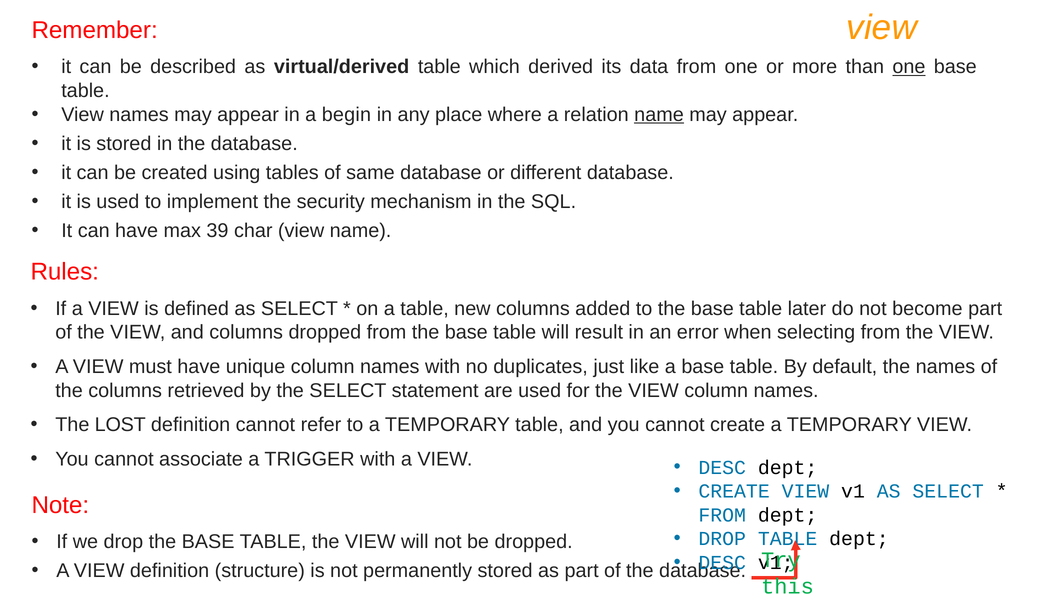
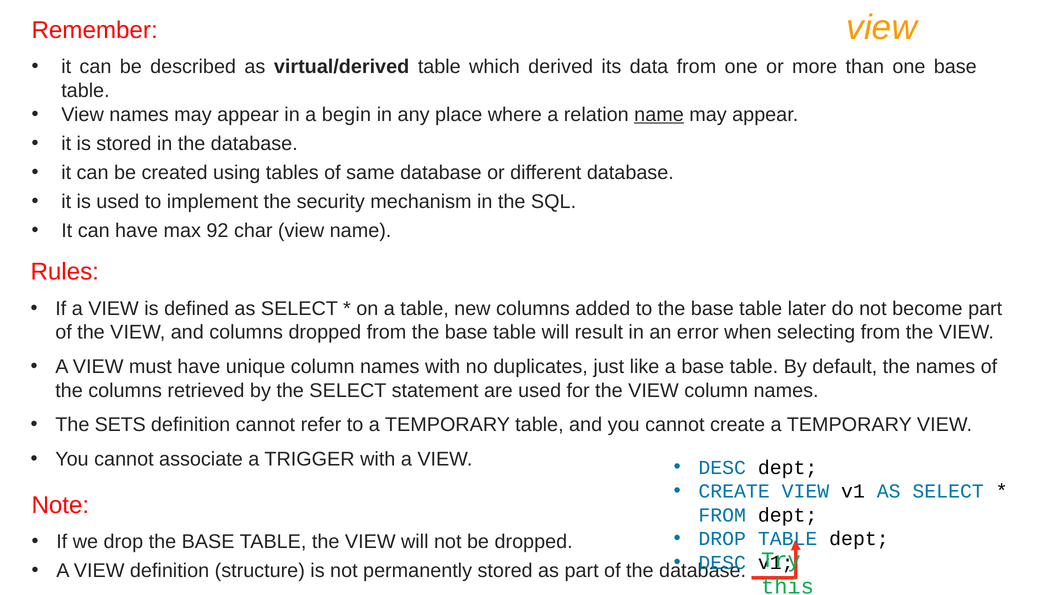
one at (909, 67) underline: present -> none
39: 39 -> 92
LOST: LOST -> SETS
